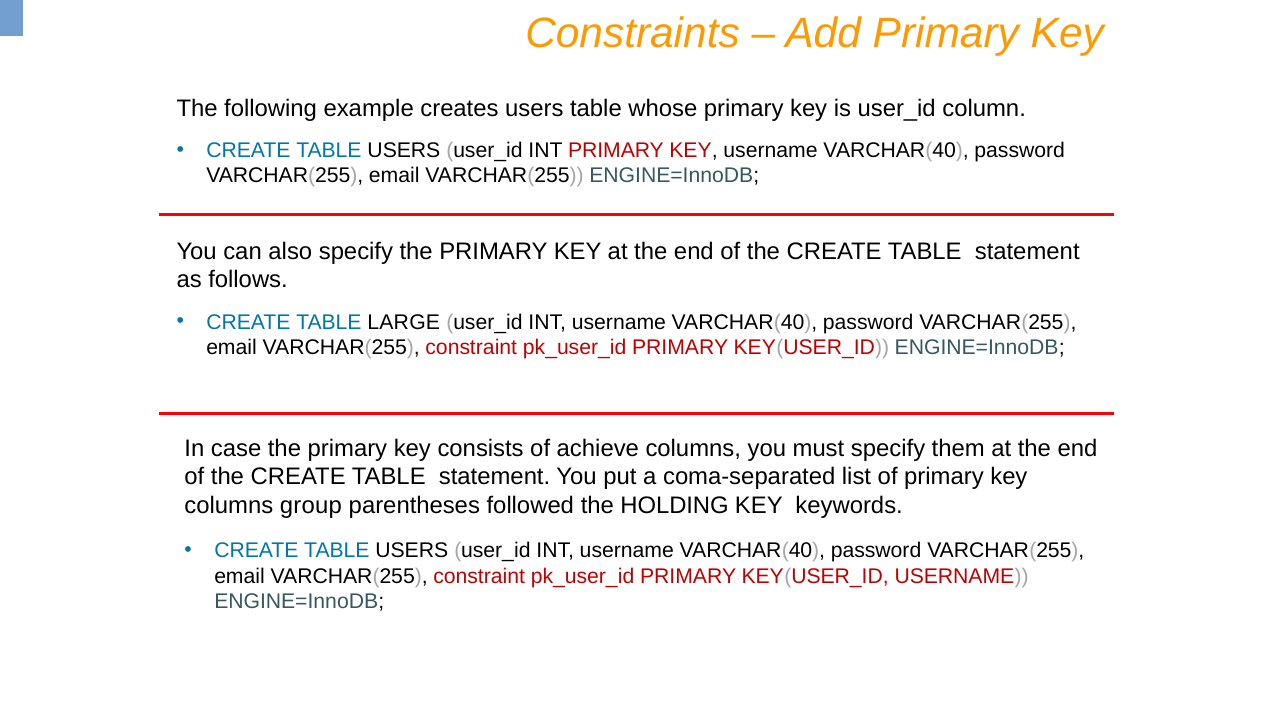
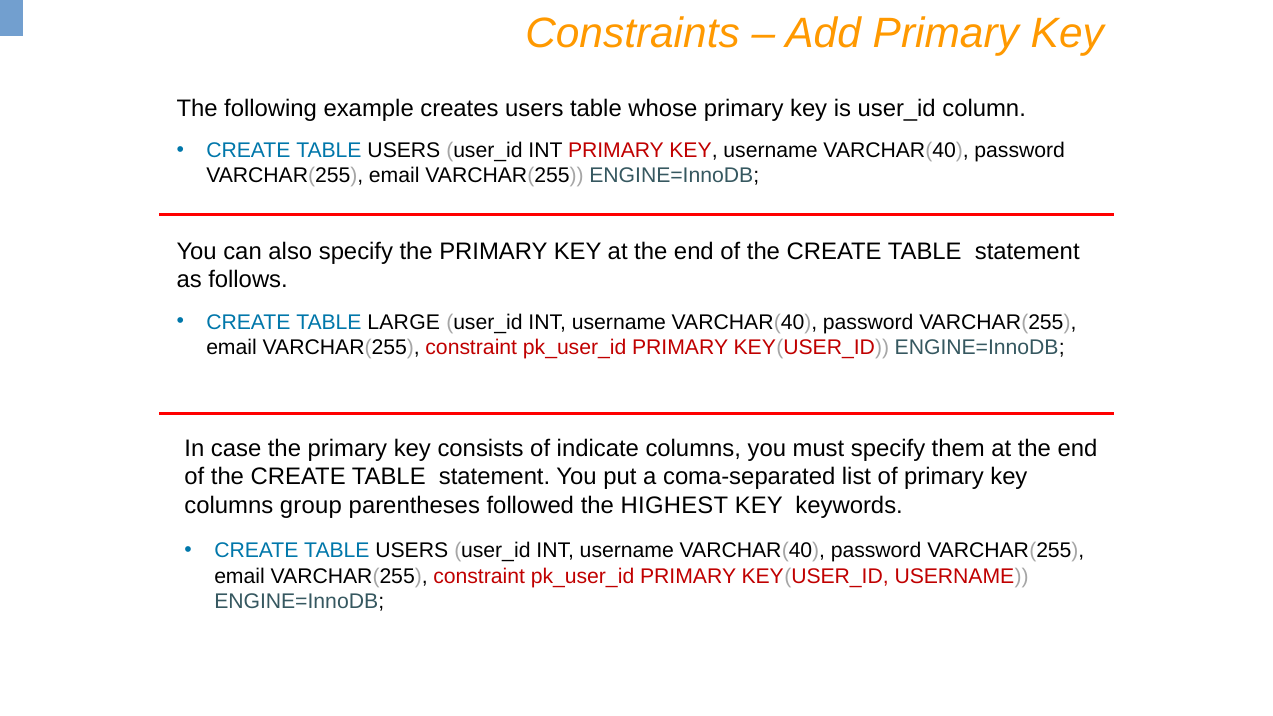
achieve: achieve -> indicate
HOLDING: HOLDING -> HIGHEST
